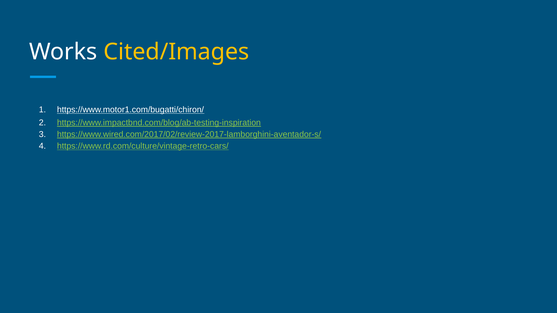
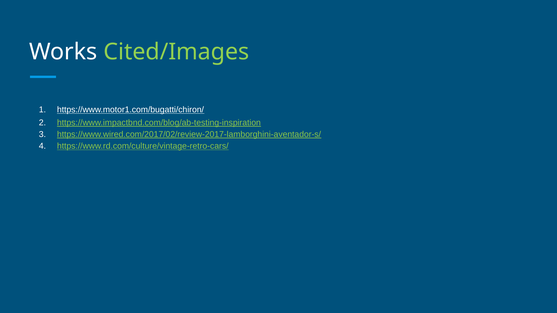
Cited/Images colour: yellow -> light green
